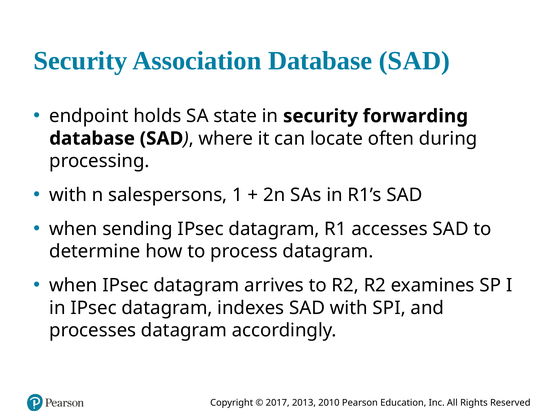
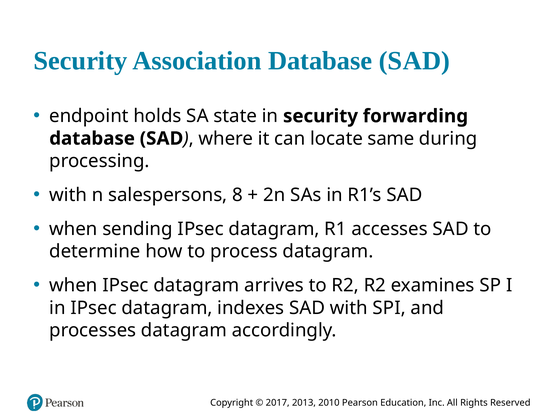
often: often -> same
1: 1 -> 8
